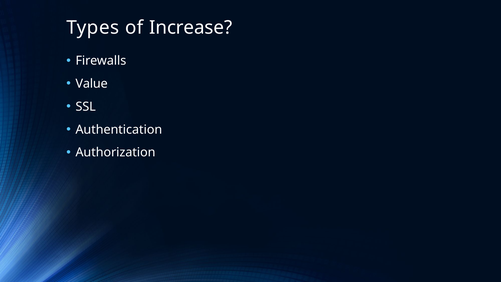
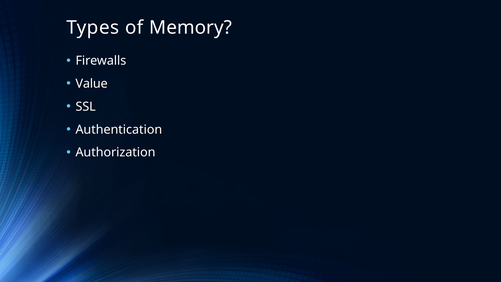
Increase: Increase -> Memory
